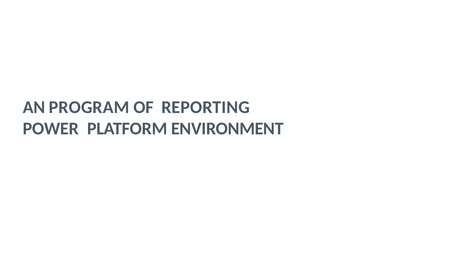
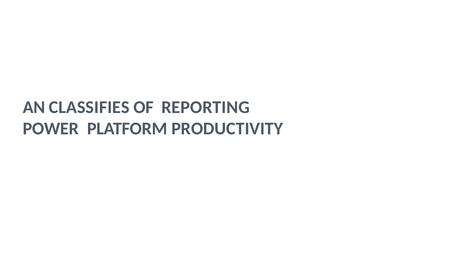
PROGRAM: PROGRAM -> CLASSIFIES
ENVIRONMENT: ENVIRONMENT -> PRODUCTIVITY
